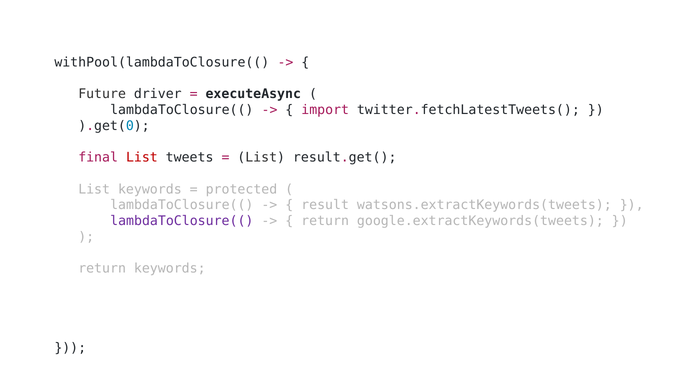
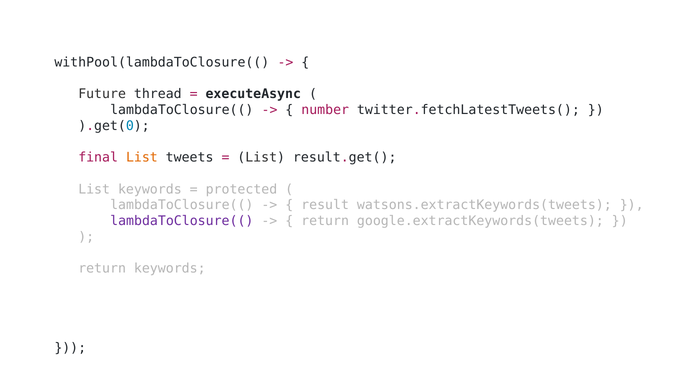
driver: driver -> thread
import: import -> number
List at (142, 157) colour: red -> orange
